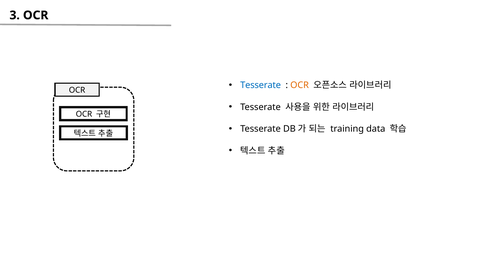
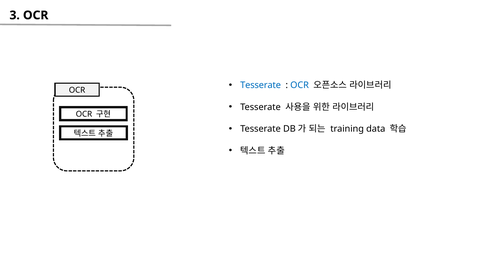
OCR at (300, 85) colour: orange -> blue
